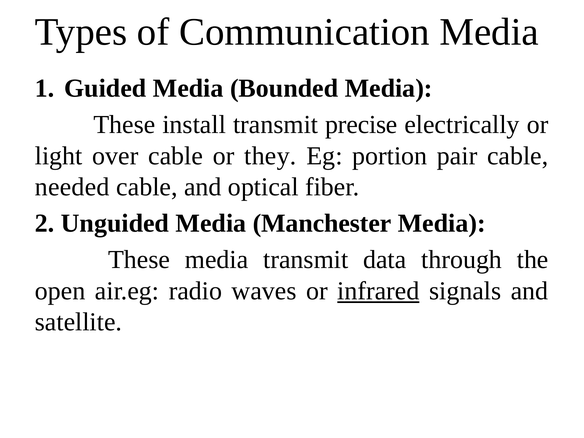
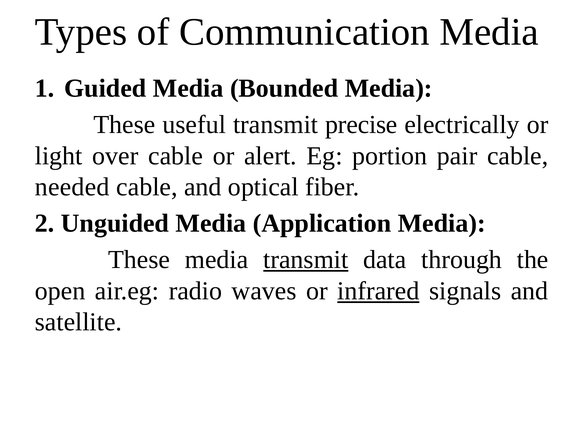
install: install -> useful
they: they -> alert
Manchester: Manchester -> Application
transmit at (306, 260) underline: none -> present
